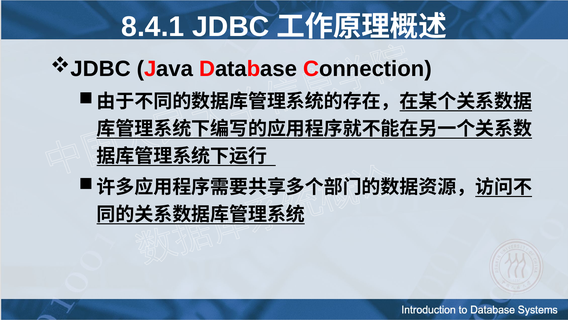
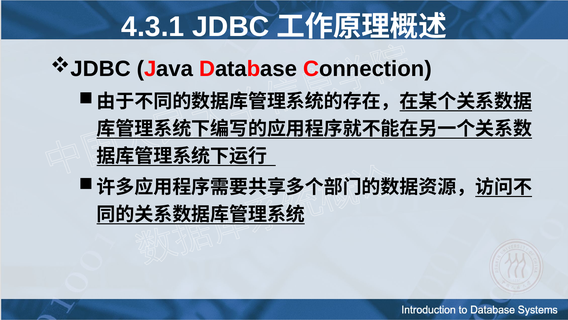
8.4.1: 8.4.1 -> 4.3.1
